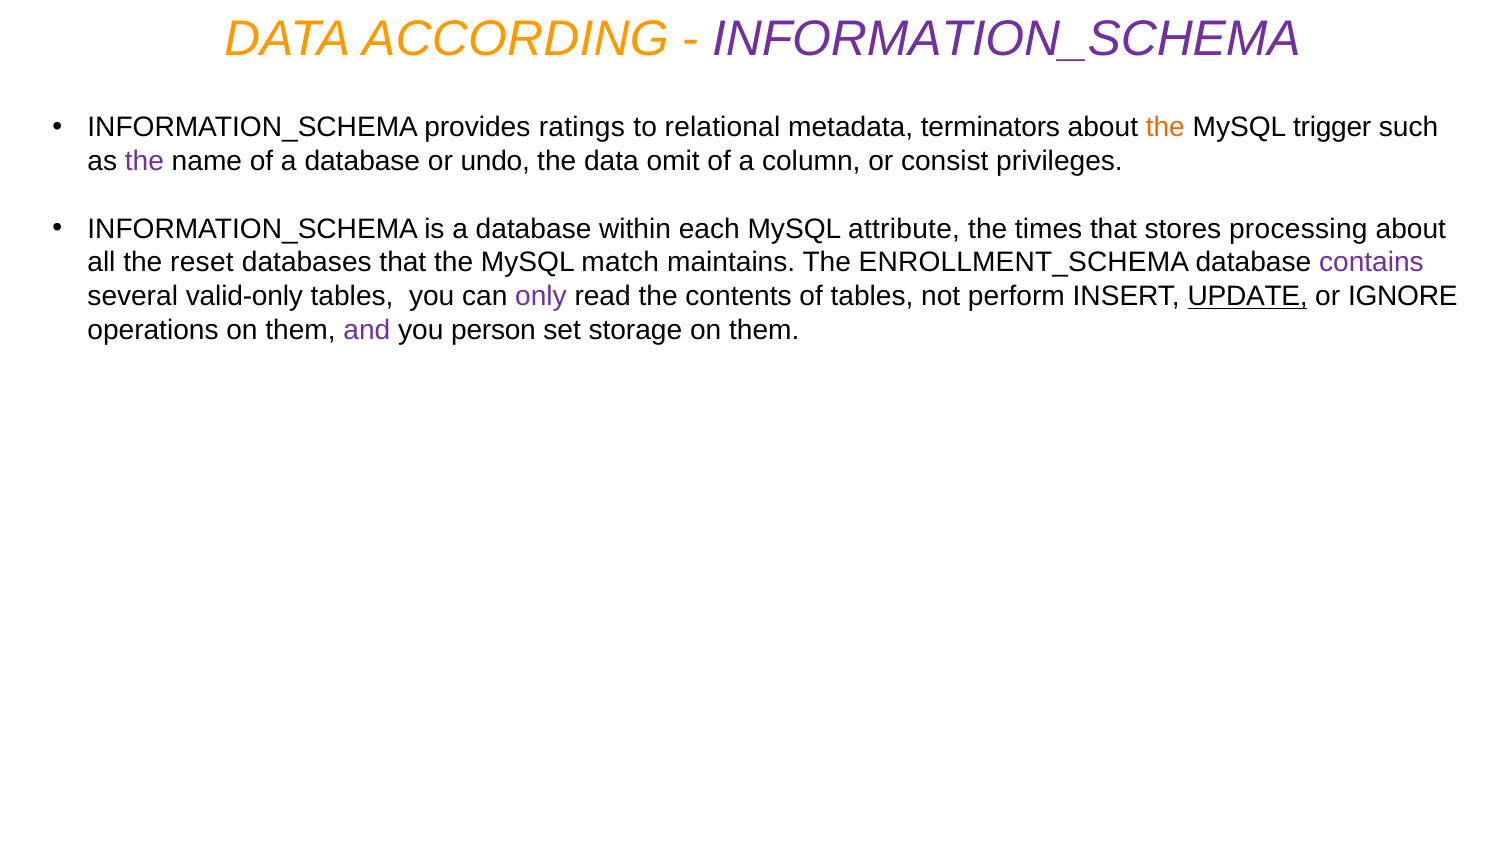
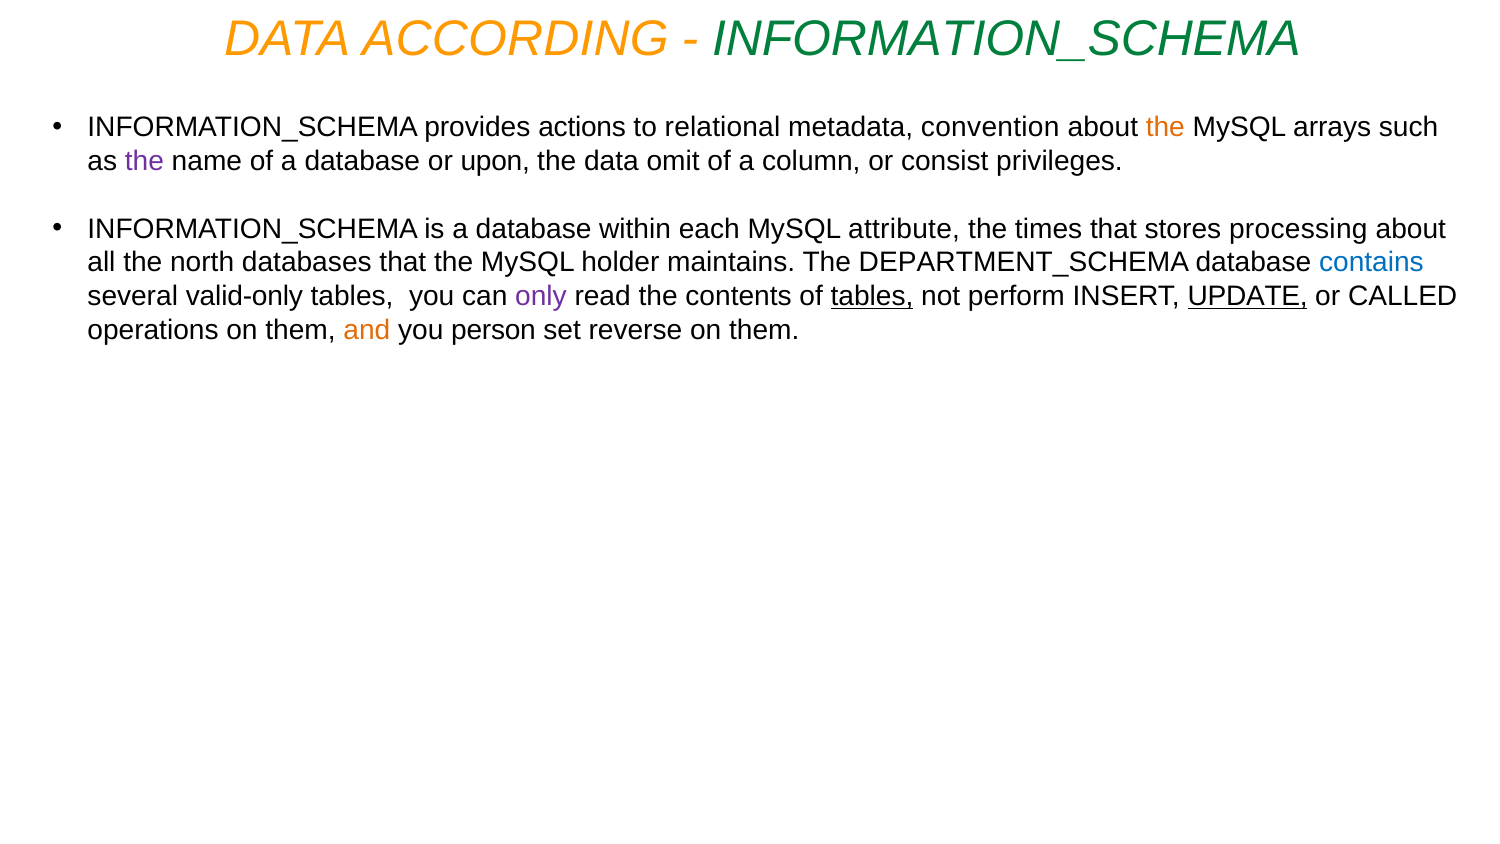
INFORMATION_SCHEMA at (1006, 39) colour: purple -> green
ratings: ratings -> actions
terminators: terminators -> convention
trigger: trigger -> arrays
undo: undo -> upon
reset: reset -> north
match: match -> holder
ENROLLMENT_SCHEMA: ENROLLMENT_SCHEMA -> DEPARTMENT_SCHEMA
contains colour: purple -> blue
tables at (872, 296) underline: none -> present
IGNORE: IGNORE -> CALLED
and colour: purple -> orange
storage: storage -> reverse
